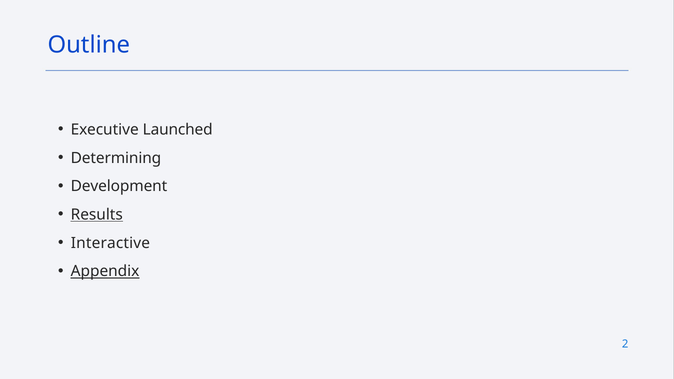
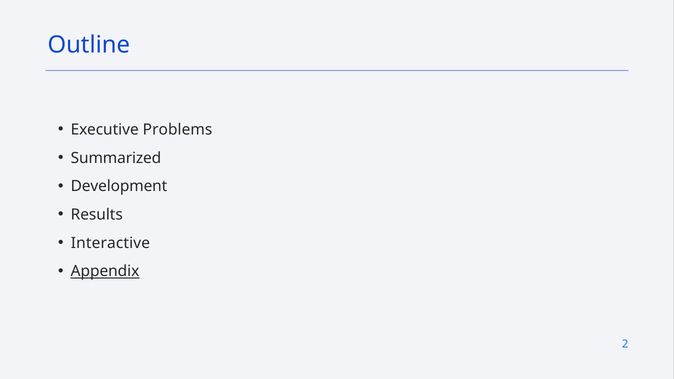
Launched: Launched -> Problems
Determining: Determining -> Summarized
Results underline: present -> none
